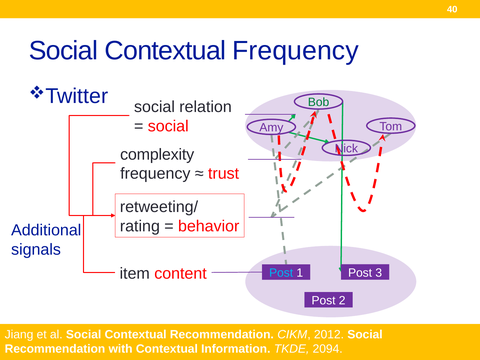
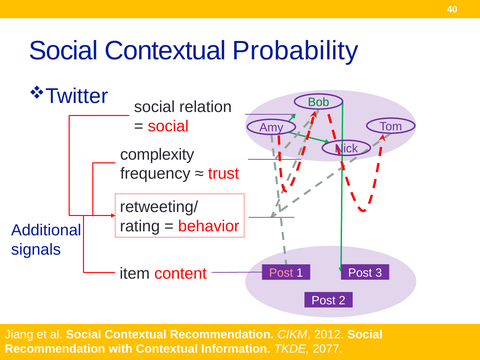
Contextual Frequency: Frequency -> Probability
Post at (281, 273) colour: light blue -> pink
2094: 2094 -> 2077
